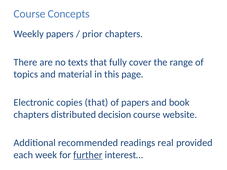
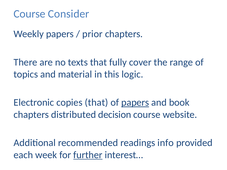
Concepts: Concepts -> Consider
page: page -> logic
papers at (135, 103) underline: none -> present
real: real -> info
